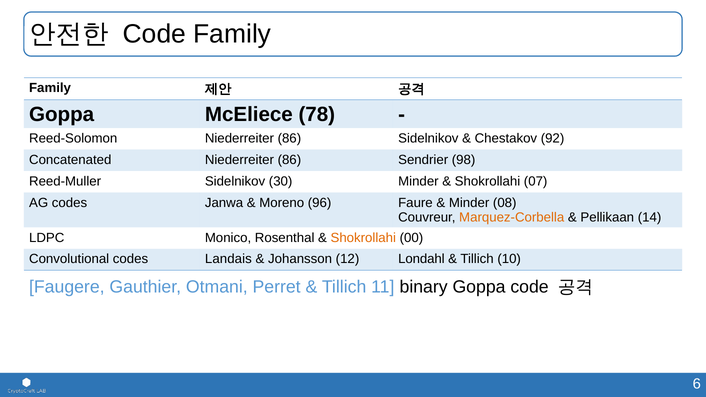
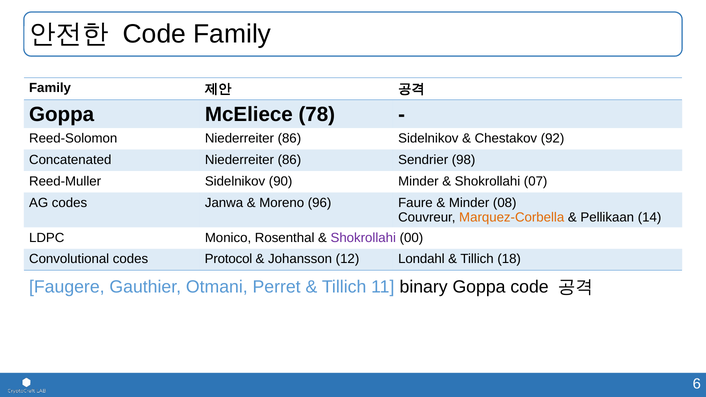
30: 30 -> 90
Shokrollahi at (363, 238) colour: orange -> purple
Landais: Landais -> Protocol
10: 10 -> 18
